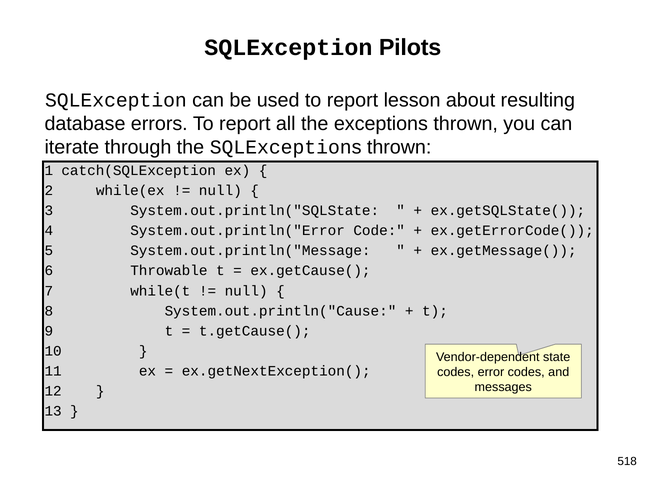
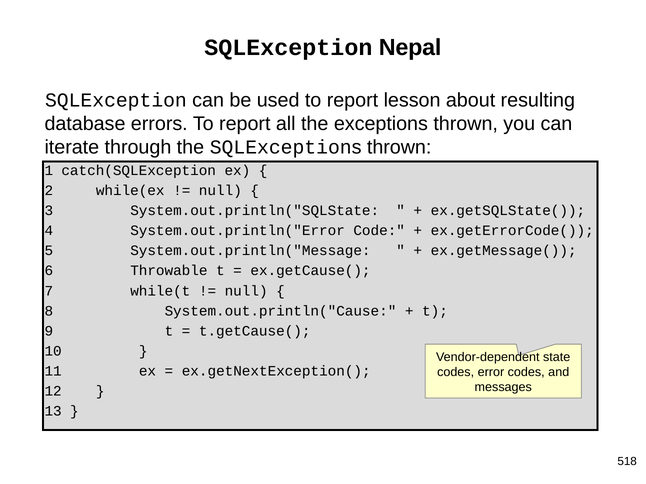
Pilots: Pilots -> Nepal
